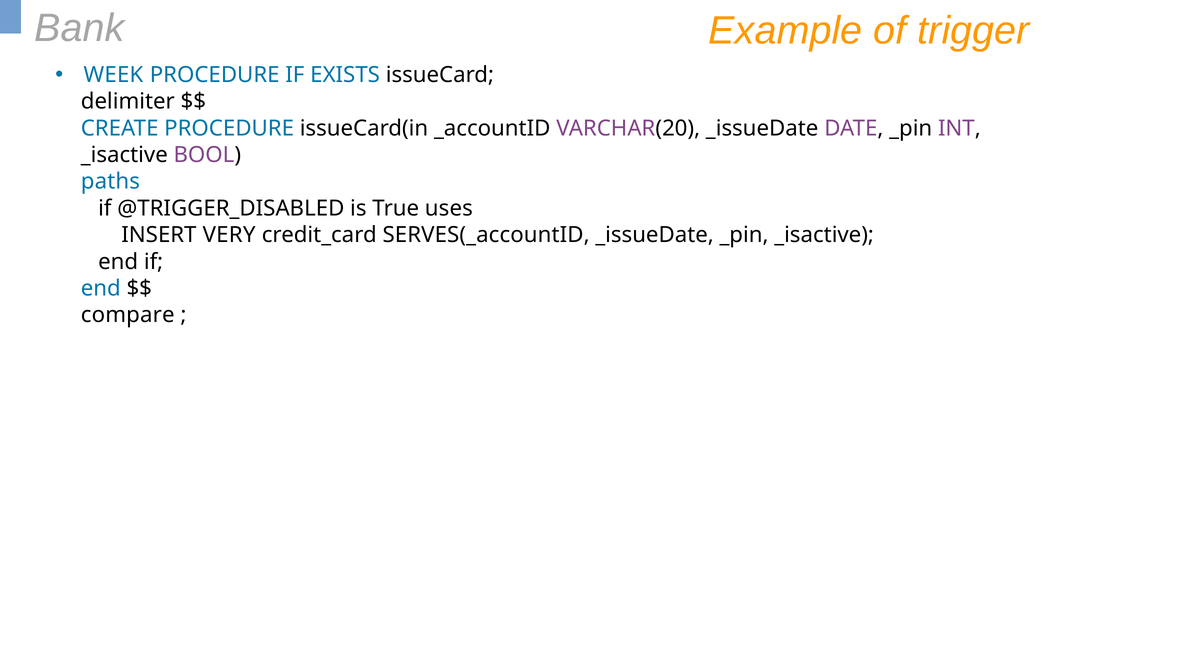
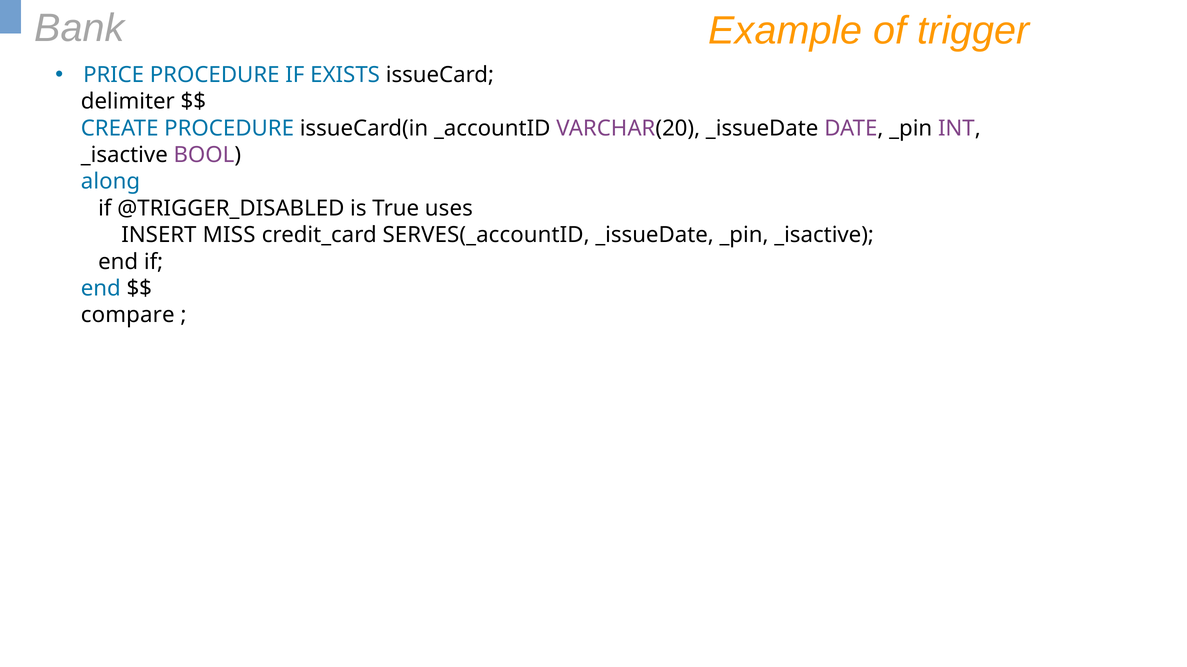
WEEK: WEEK -> PRICE
paths: paths -> along
VERY: VERY -> MISS
